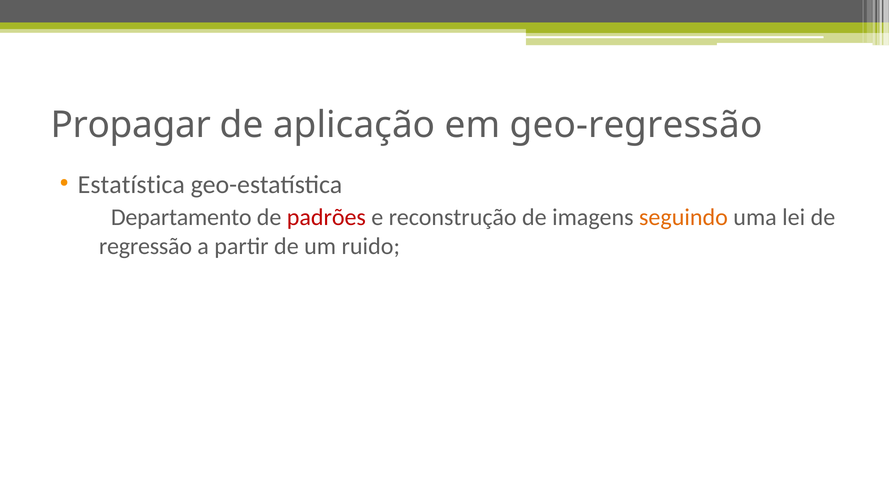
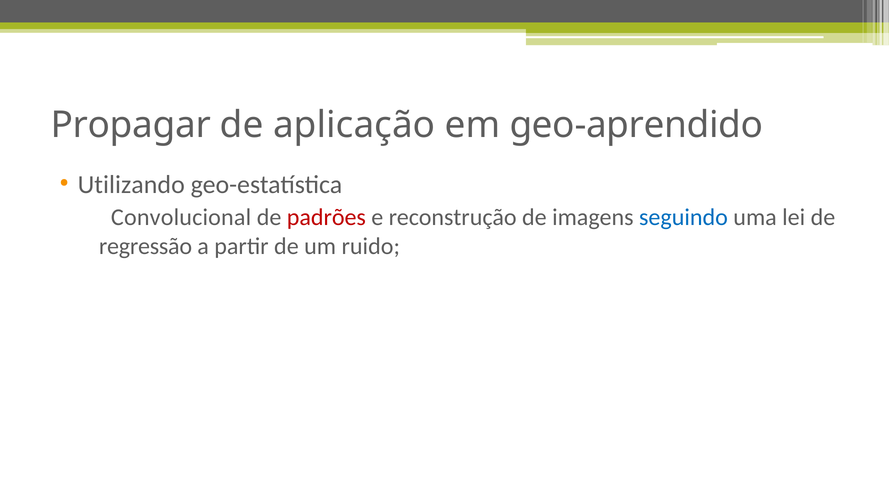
geo-regressão: geo-regressão -> geo-aprendido
Estatística: Estatística -> Utilizando
Departamento: Departamento -> Convolucional
seguindo colour: orange -> blue
